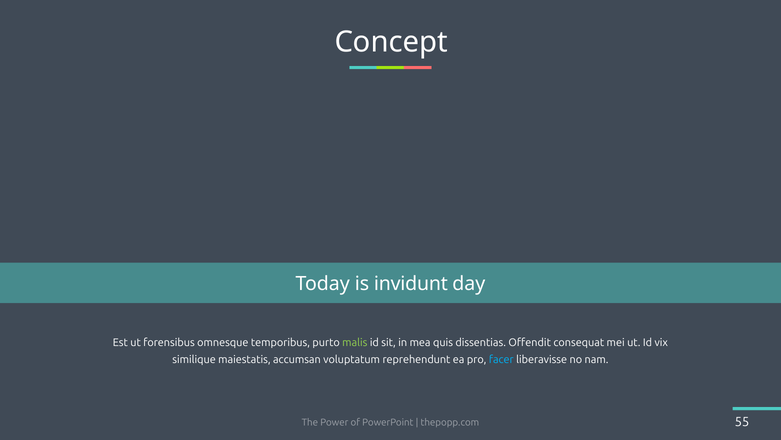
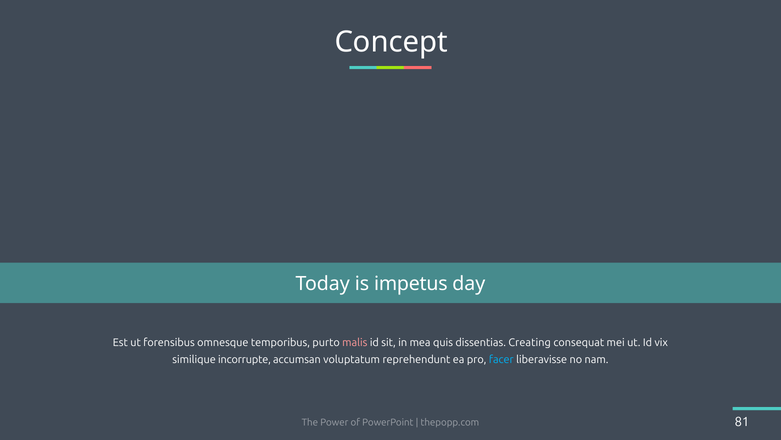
invidunt: invidunt -> impetus
malis colour: light green -> pink
Offendit: Offendit -> Creating
maiestatis: maiestatis -> incorrupte
55: 55 -> 81
